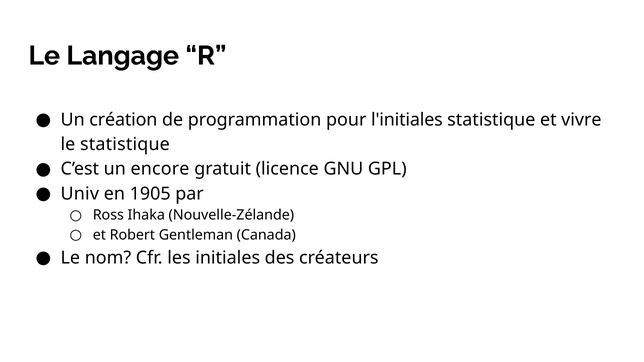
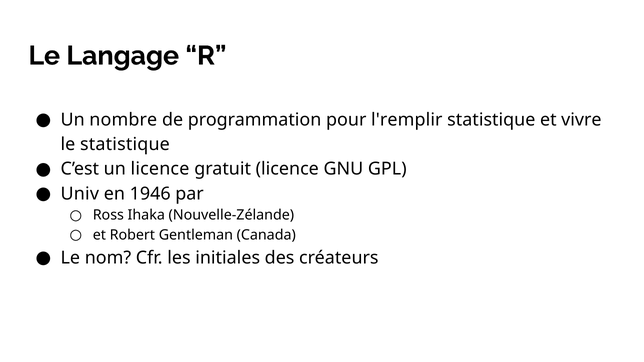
création: création -> nombre
l'initiales: l'initiales -> l'remplir
un encore: encore -> licence
1905: 1905 -> 1946
